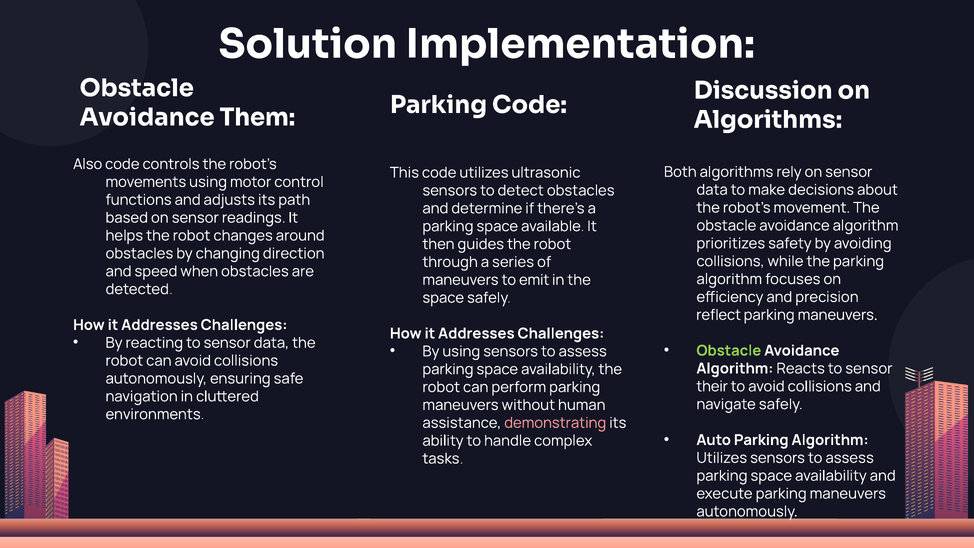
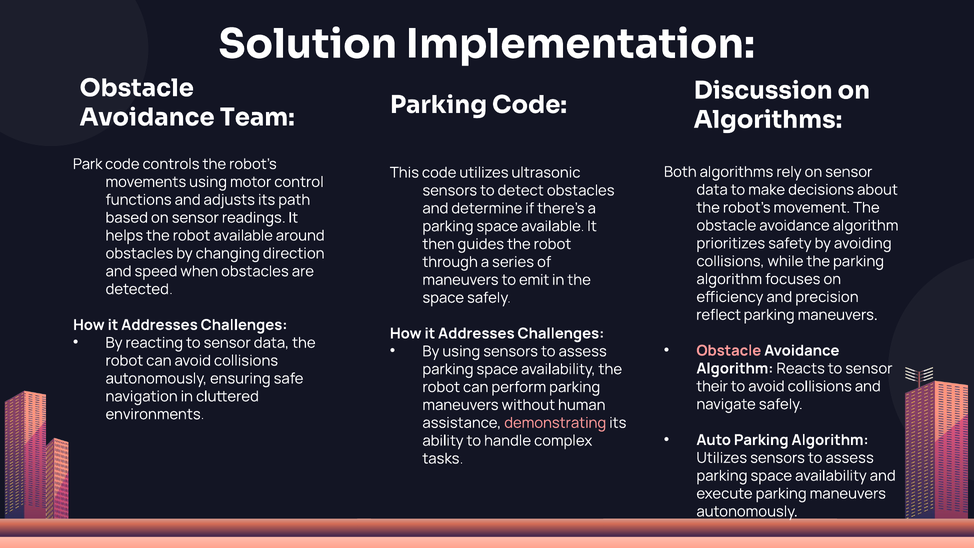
Them: Them -> Team
Also: Also -> Park
robot changes: changes -> available
Obstacle at (729, 351) colour: light green -> pink
